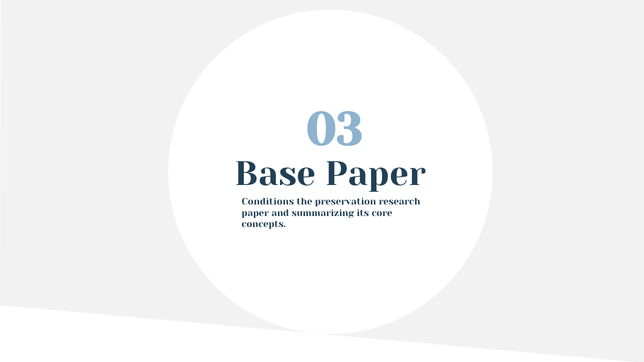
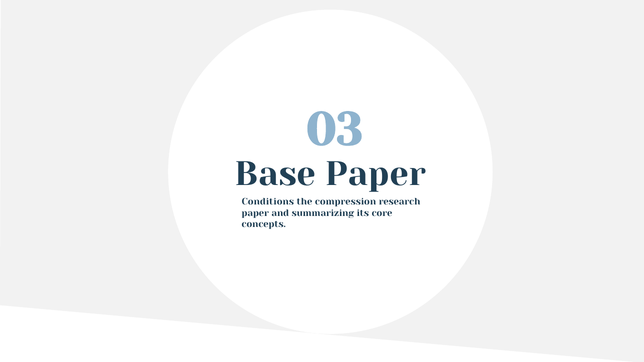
preservation: preservation -> compression
